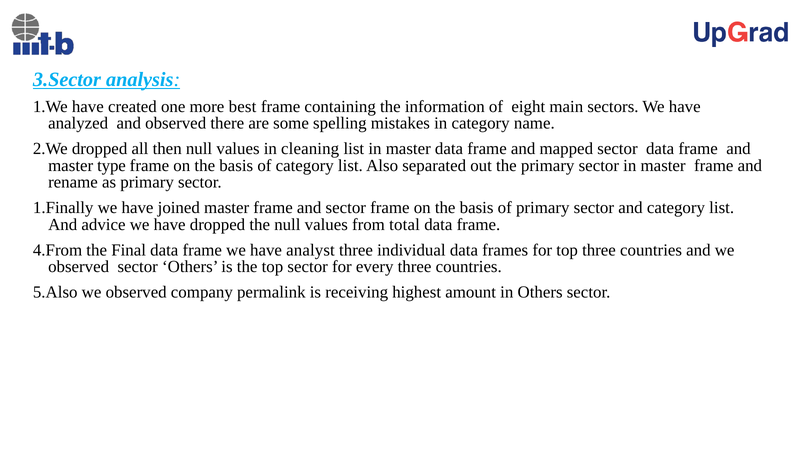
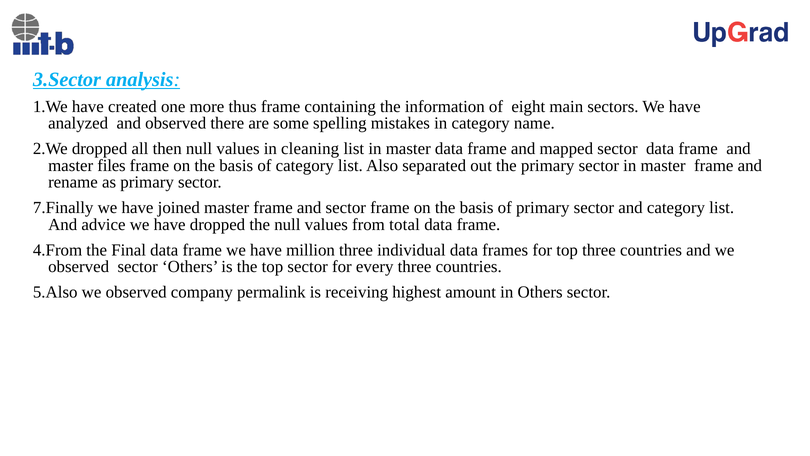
best: best -> thus
type: type -> files
1.Finally: 1.Finally -> 7.Finally
analyst: analyst -> million
